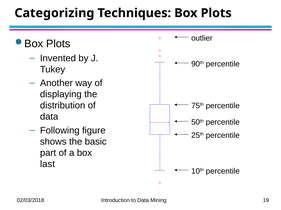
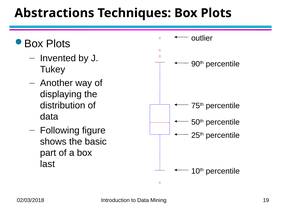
Categorizing: Categorizing -> Abstractions
